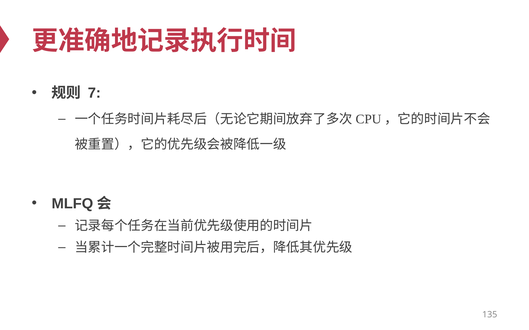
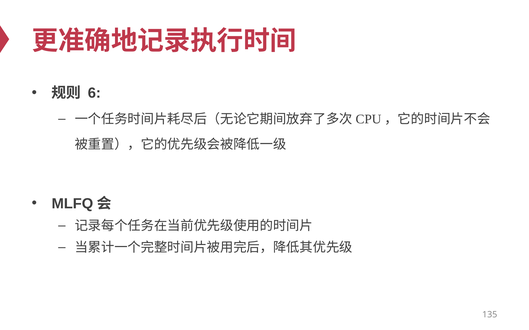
7: 7 -> 6
